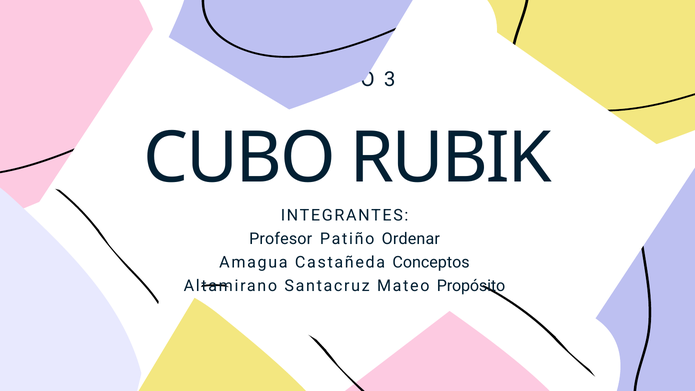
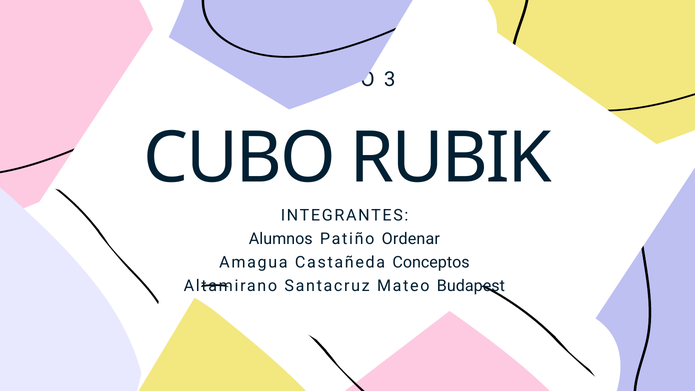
Profesor: Profesor -> Alumnos
Propósito: Propósito -> Budapest
